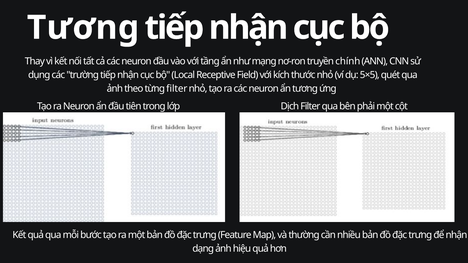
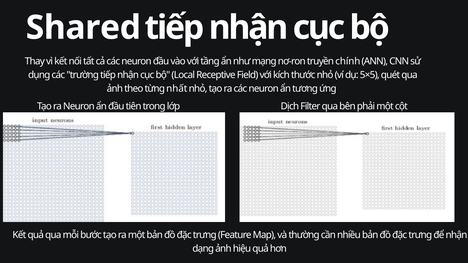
Tương at (83, 28): Tương -> Shared
từng filter: filter -> nhất
